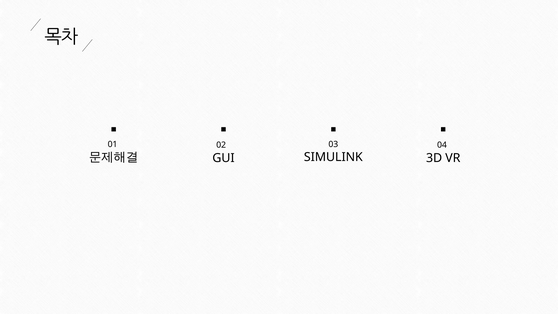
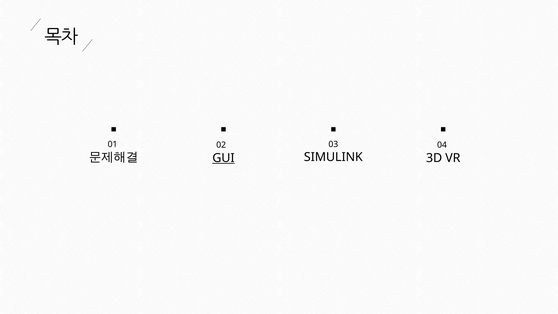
GUI underline: none -> present
